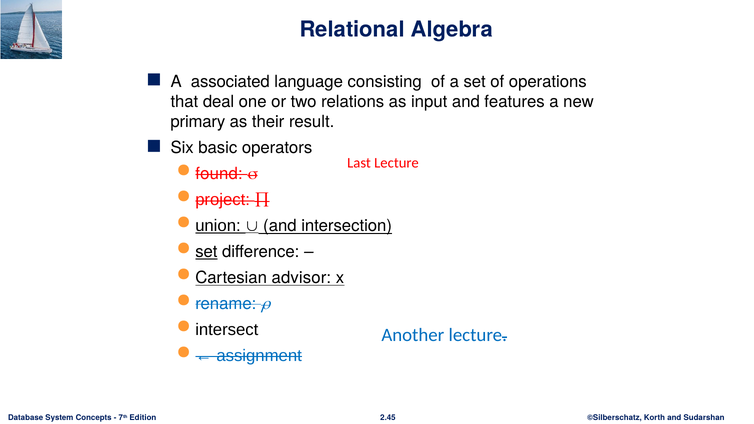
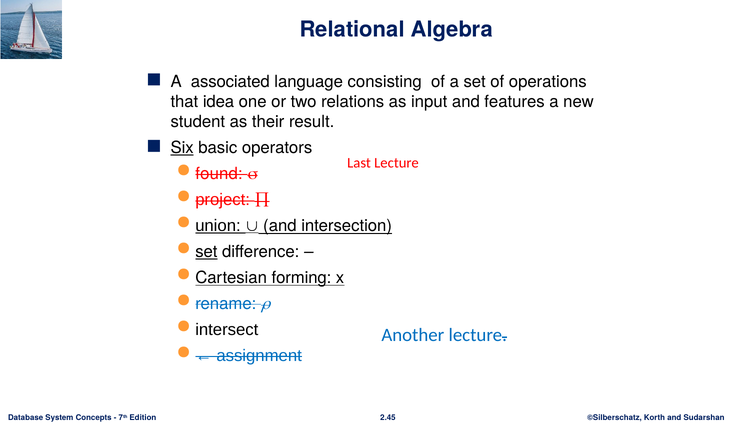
deal: deal -> idea
primary: primary -> student
Six underline: none -> present
advisor: advisor -> forming
